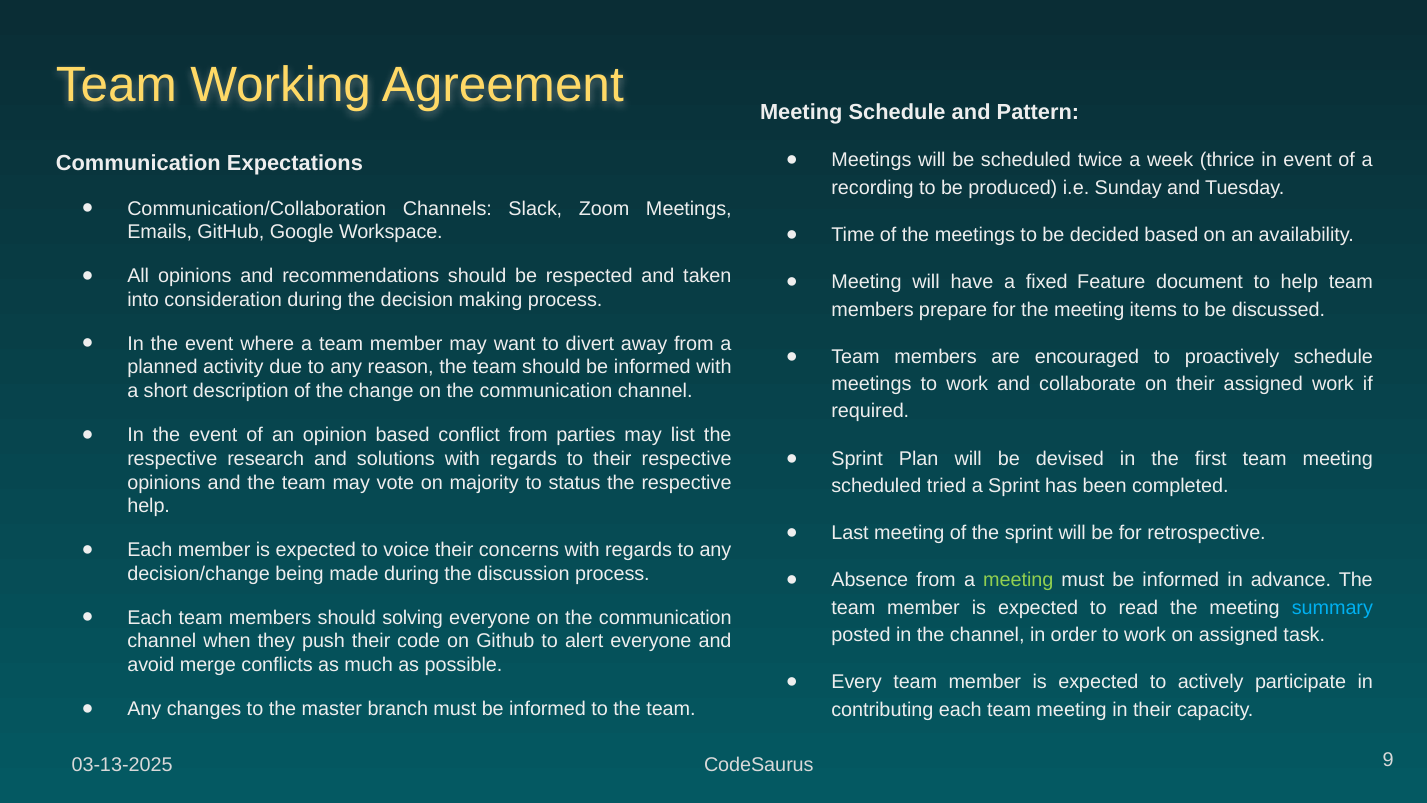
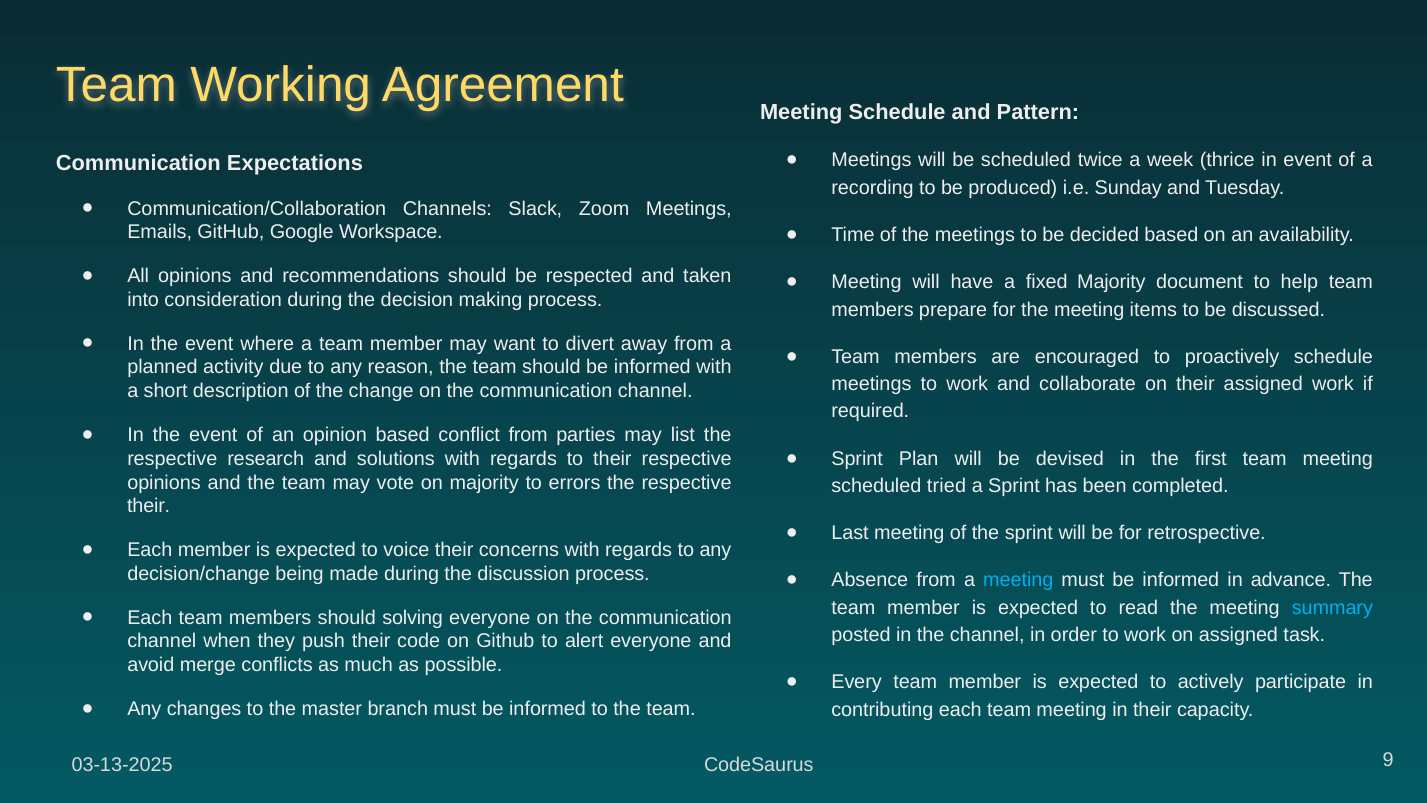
fixed Feature: Feature -> Majority
status: status -> errors
help at (149, 506): help -> their
meeting at (1018, 580) colour: light green -> light blue
